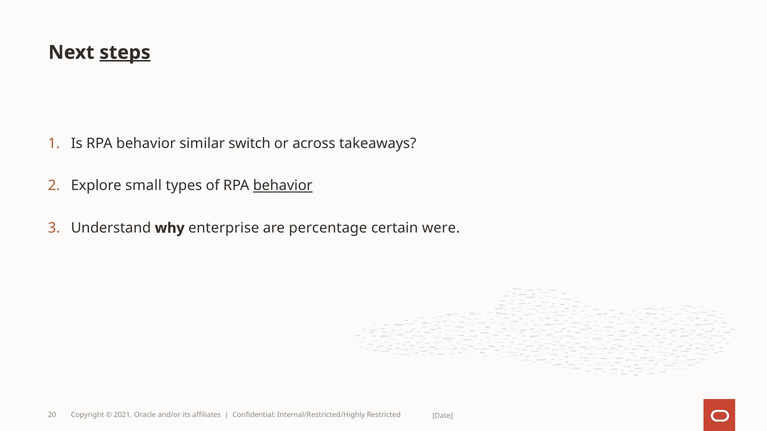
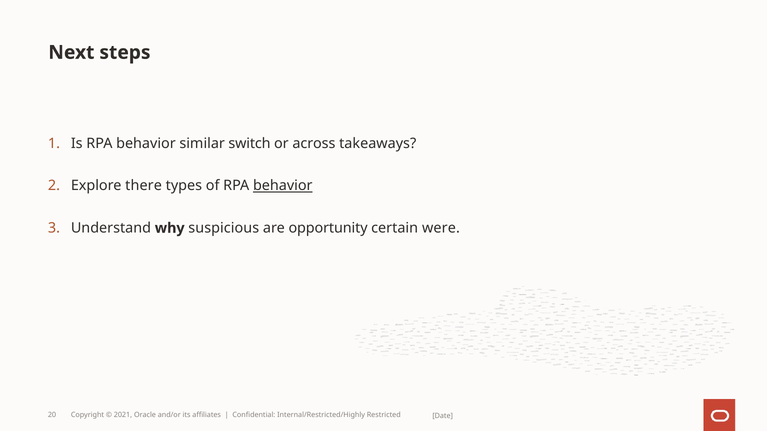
steps underline: present -> none
small: small -> there
enterprise: enterprise -> suspicious
percentage: percentage -> opportunity
